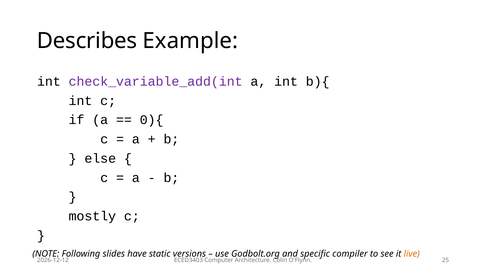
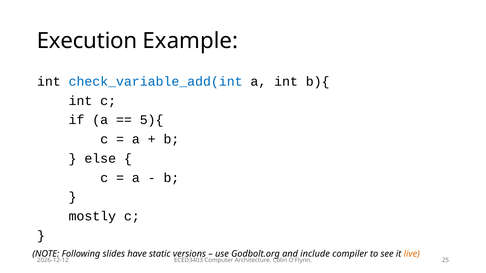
Describes: Describes -> Execution
check_variable_add(int colour: purple -> blue
0){: 0){ -> 5){
specific: specific -> include
